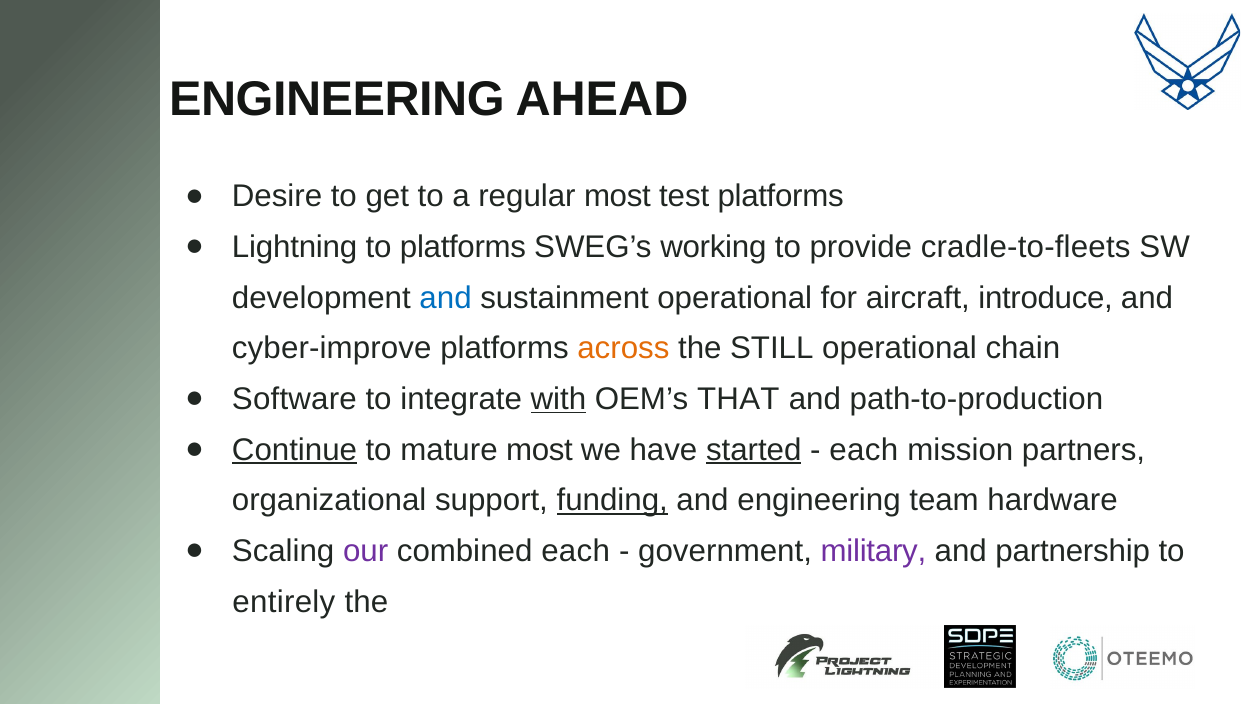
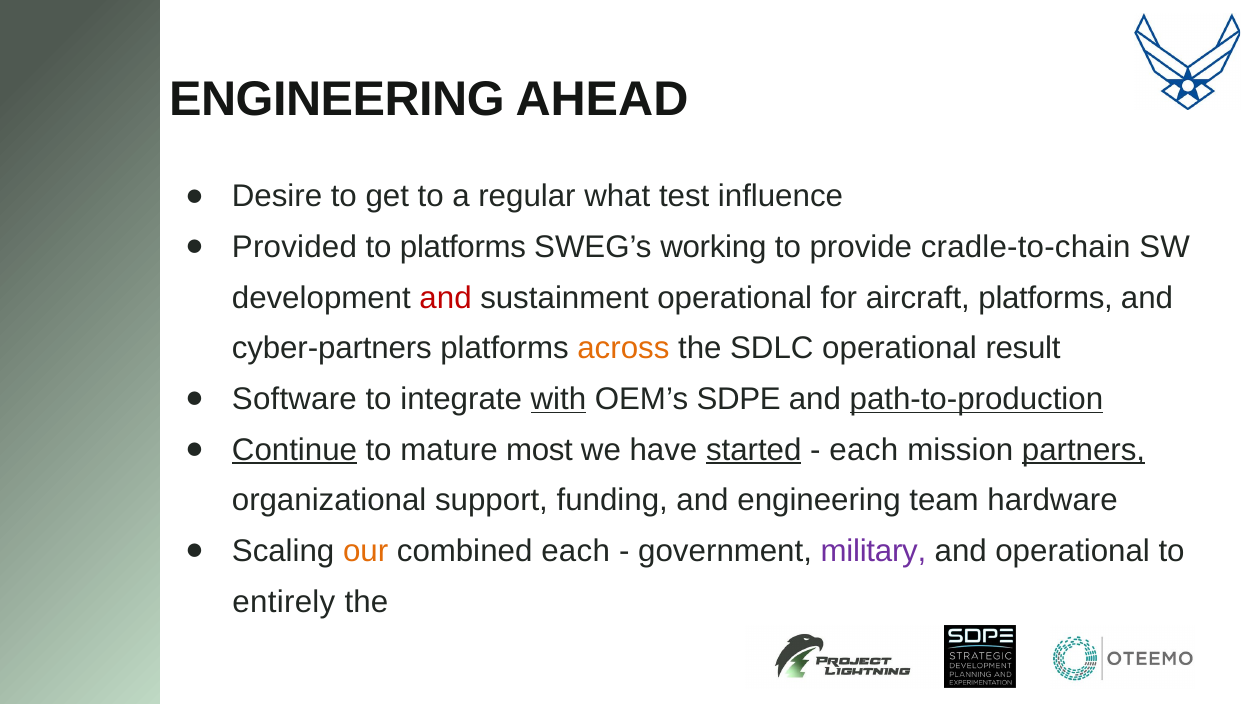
regular most: most -> what
test platforms: platforms -> influence
Lightning: Lightning -> Provided
cradle-to-fleets: cradle-to-fleets -> cradle-to-chain
and at (446, 298) colour: blue -> red
aircraft introduce: introduce -> platforms
cyber-improve: cyber-improve -> cyber-partners
STILL: STILL -> SDLC
chain: chain -> result
THAT: THAT -> SDPE
path-to-production underline: none -> present
partners underline: none -> present
funding underline: present -> none
our colour: purple -> orange
and partnership: partnership -> operational
